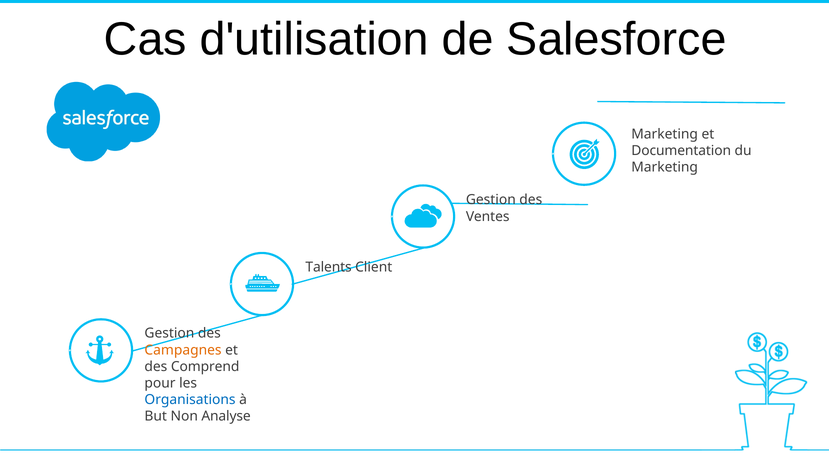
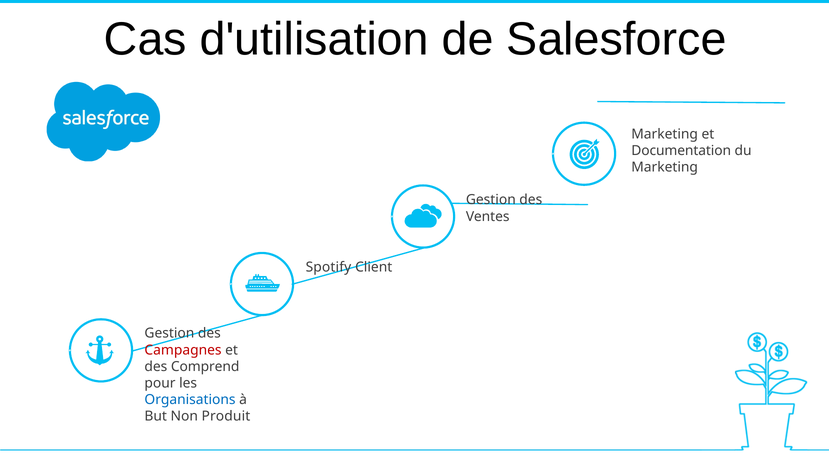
Talents: Talents -> Spotify
Campagnes colour: orange -> red
Analyse: Analyse -> Produit
